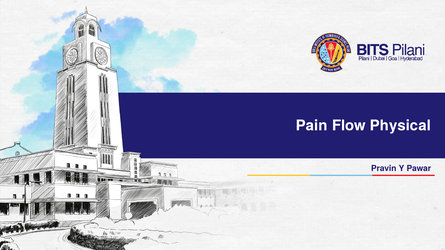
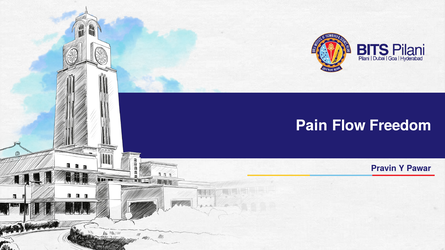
Physical: Physical -> Freedom
